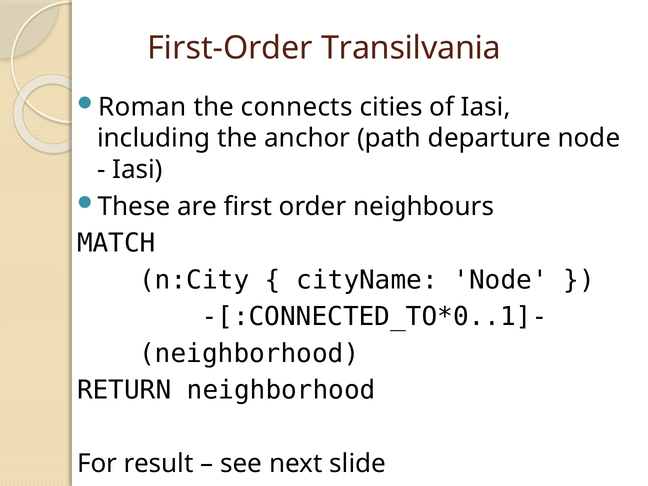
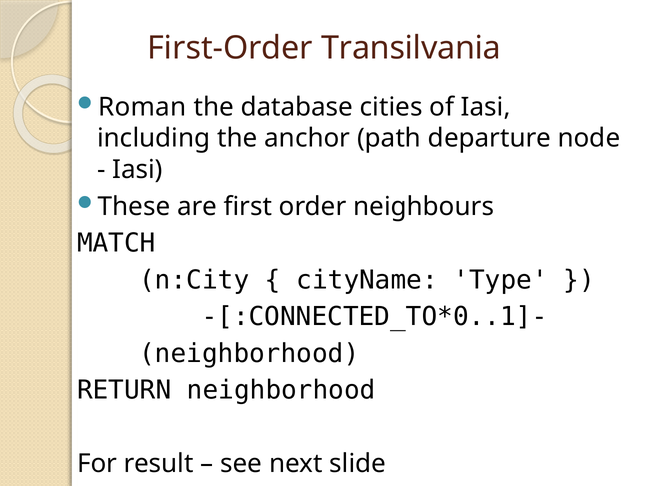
connects: connects -> database
cityName Node: Node -> Type
